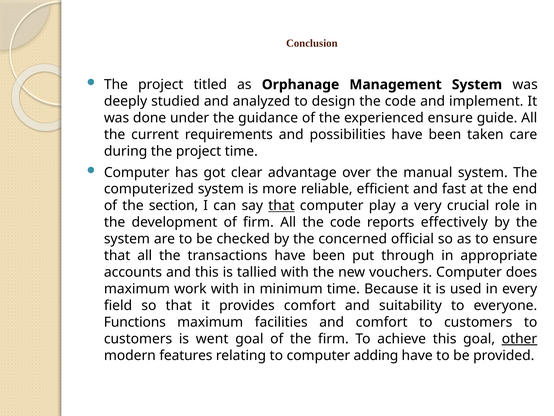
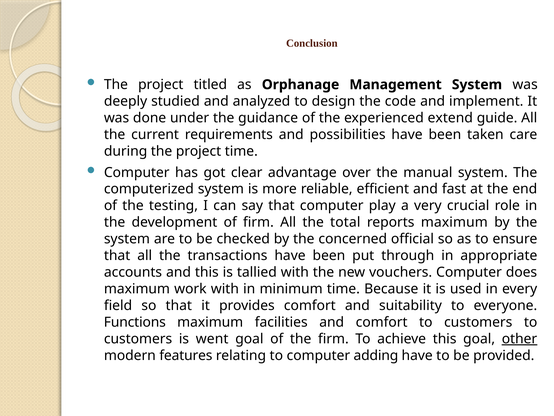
experienced ensure: ensure -> extend
section: section -> testing
that at (281, 205) underline: present -> none
All the code: code -> total
reports effectively: effectively -> maximum
